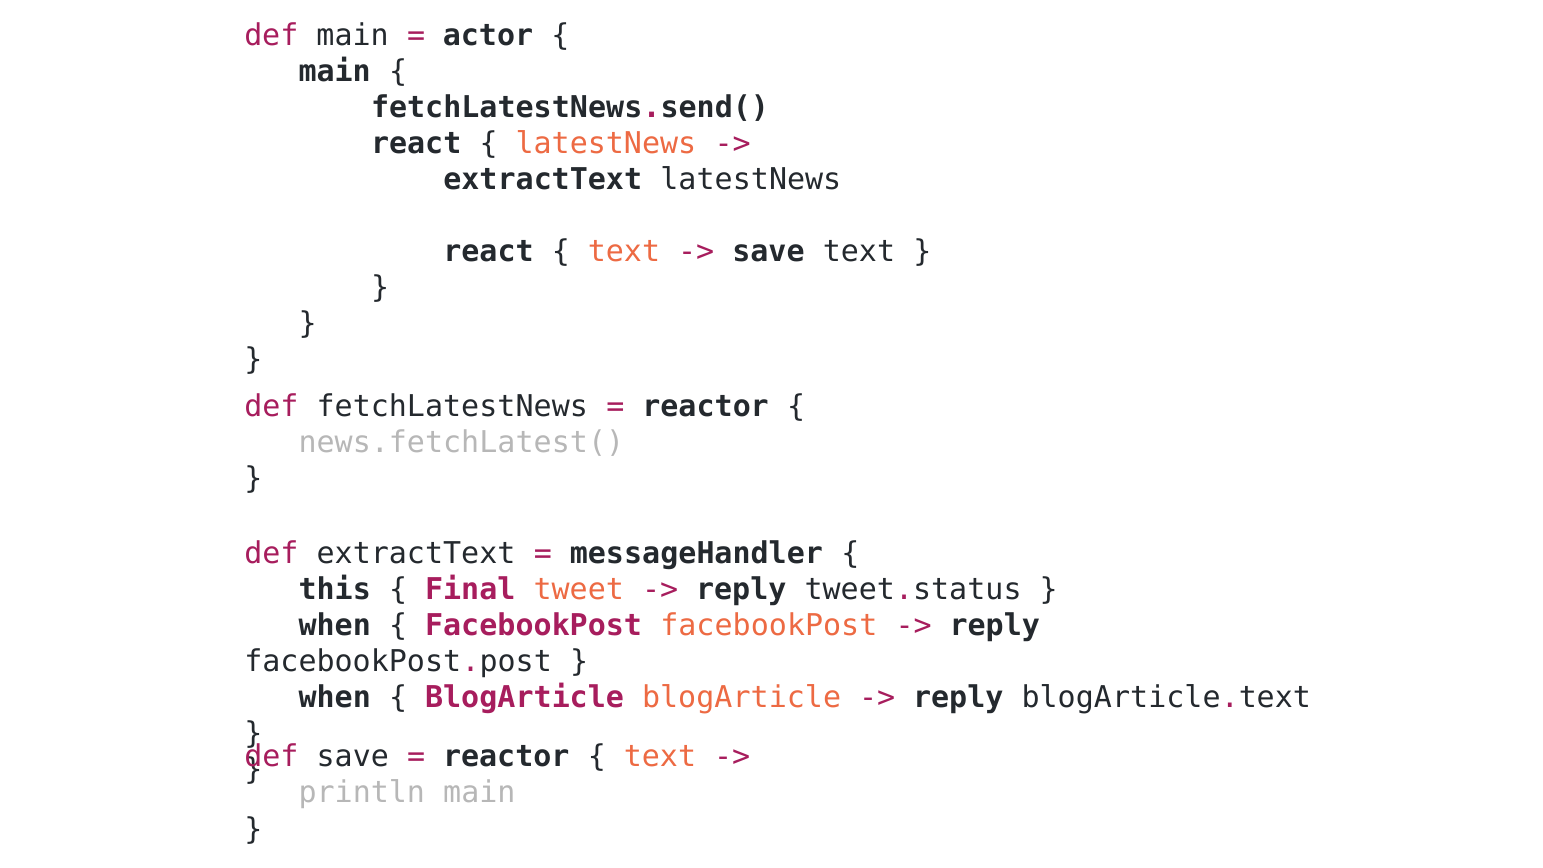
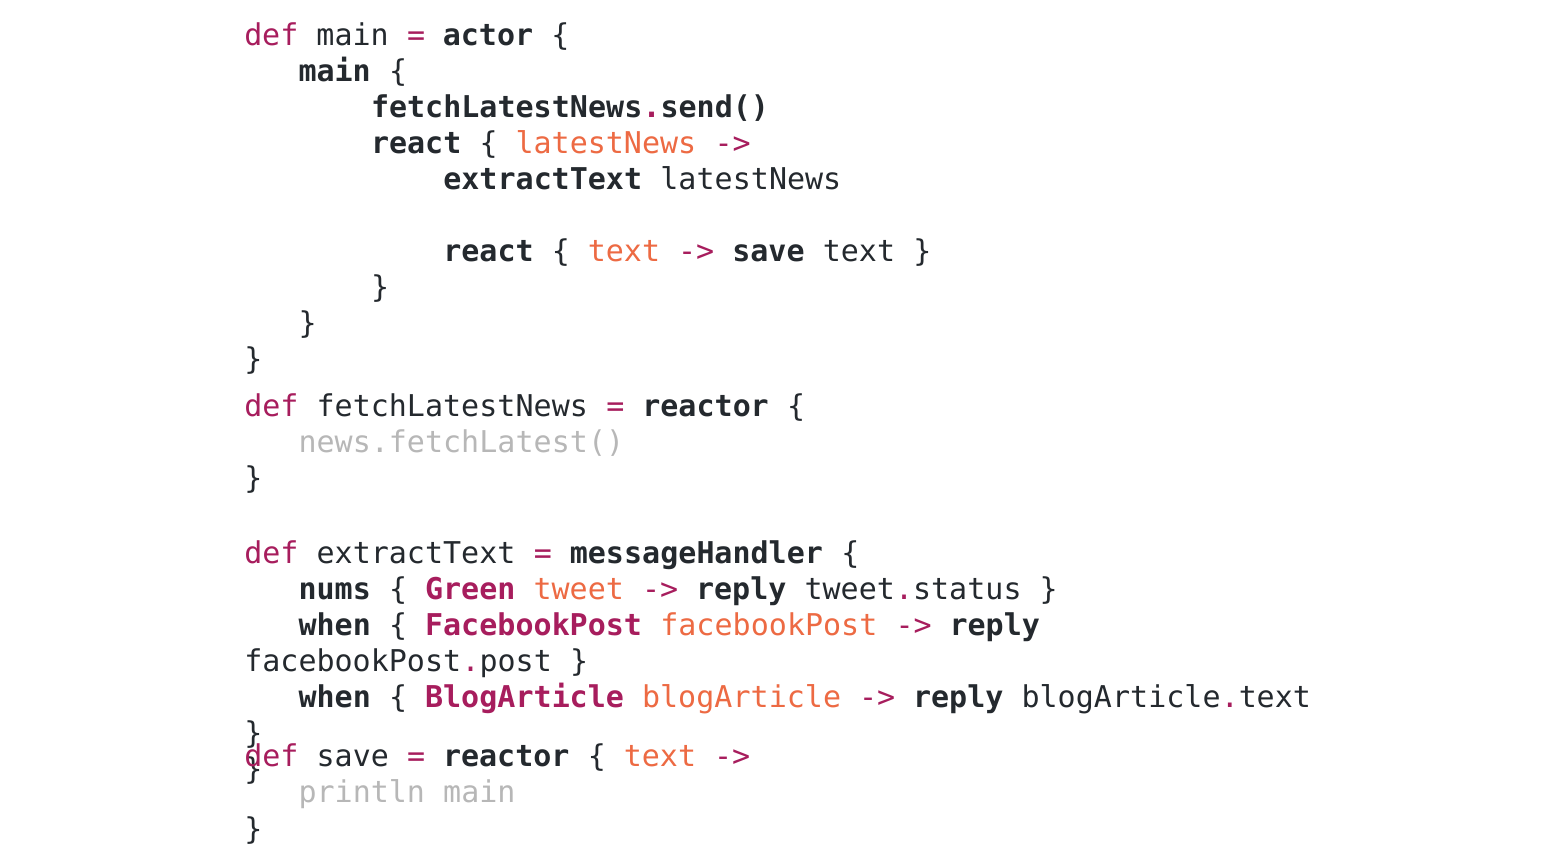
this: this -> nums
Final: Final -> Green
